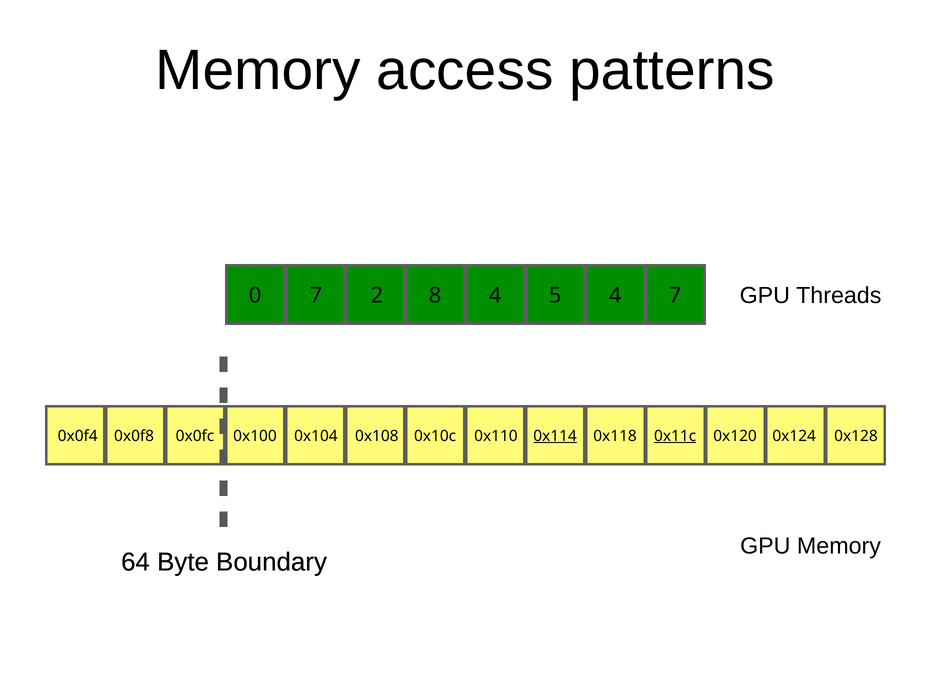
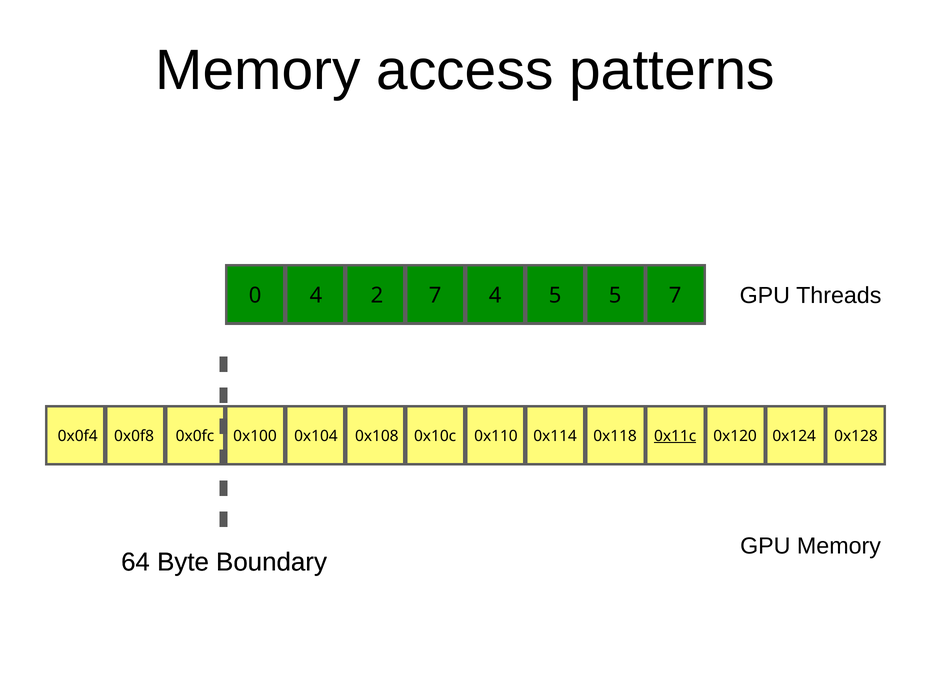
0 7: 7 -> 4
2 8: 8 -> 7
5 4: 4 -> 5
0x114 underline: present -> none
